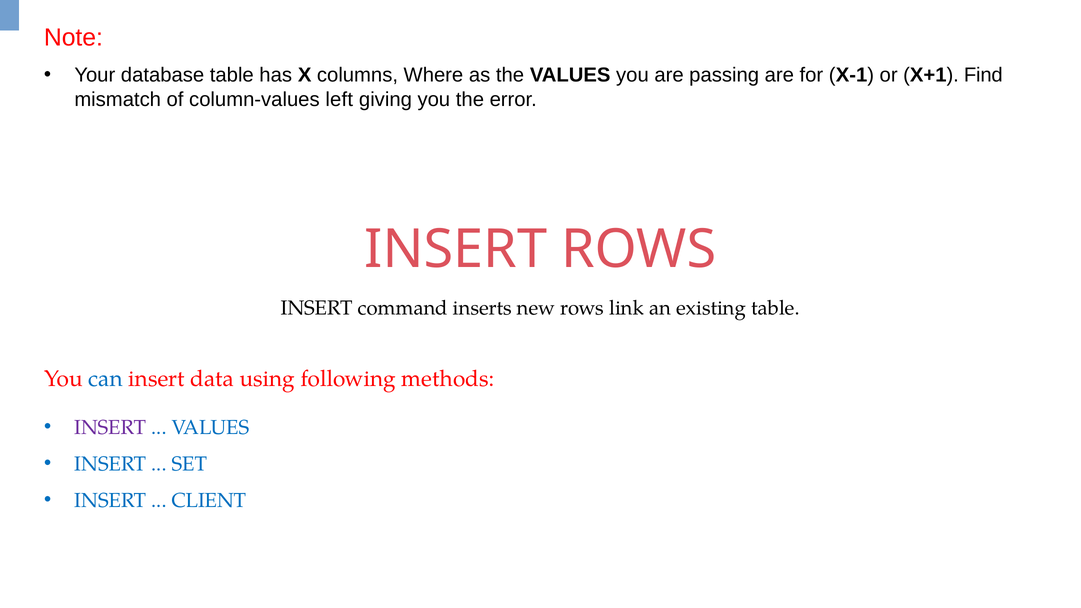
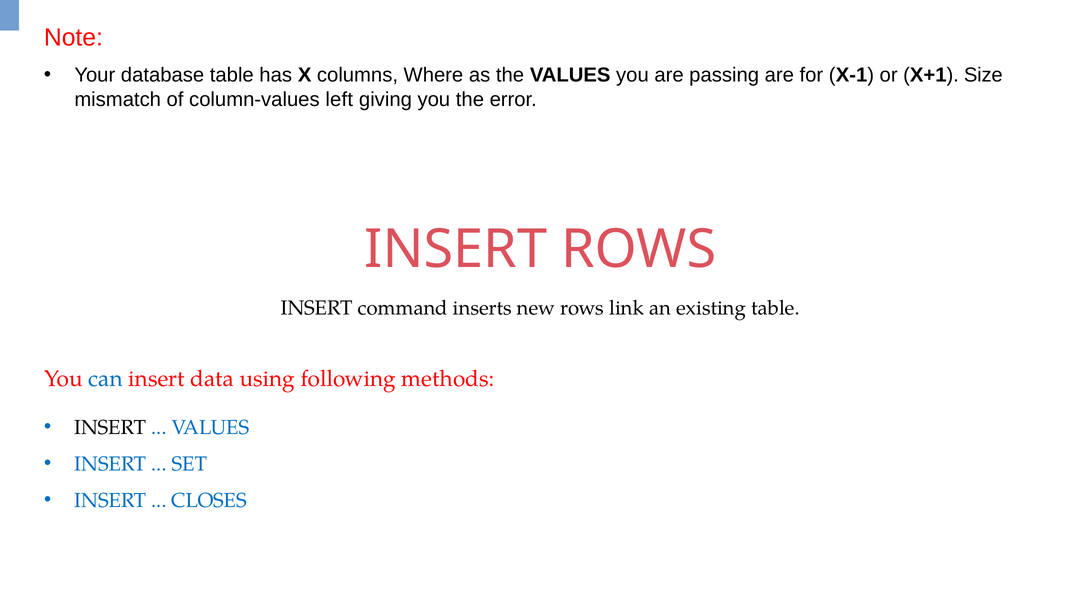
Find: Find -> Size
INSERT at (110, 427) colour: purple -> black
CLIENT: CLIENT -> CLOSES
